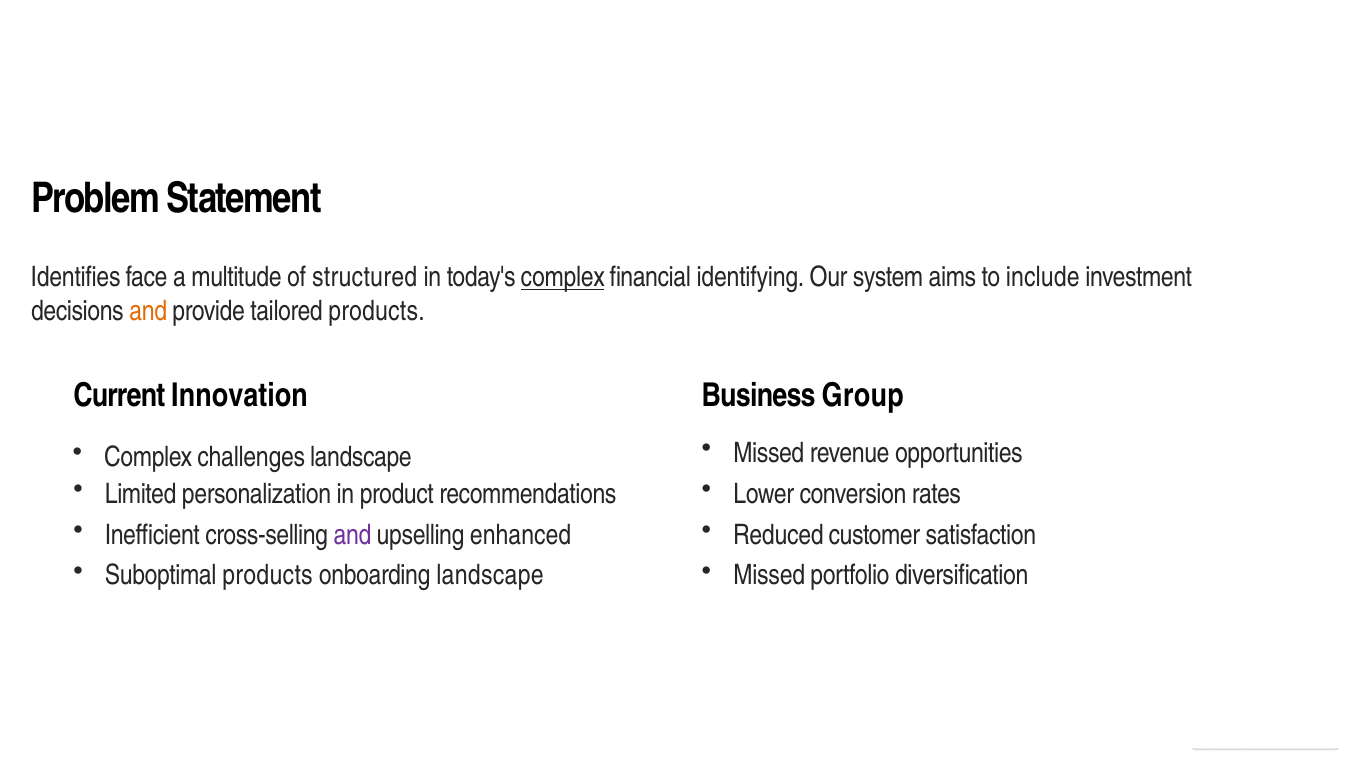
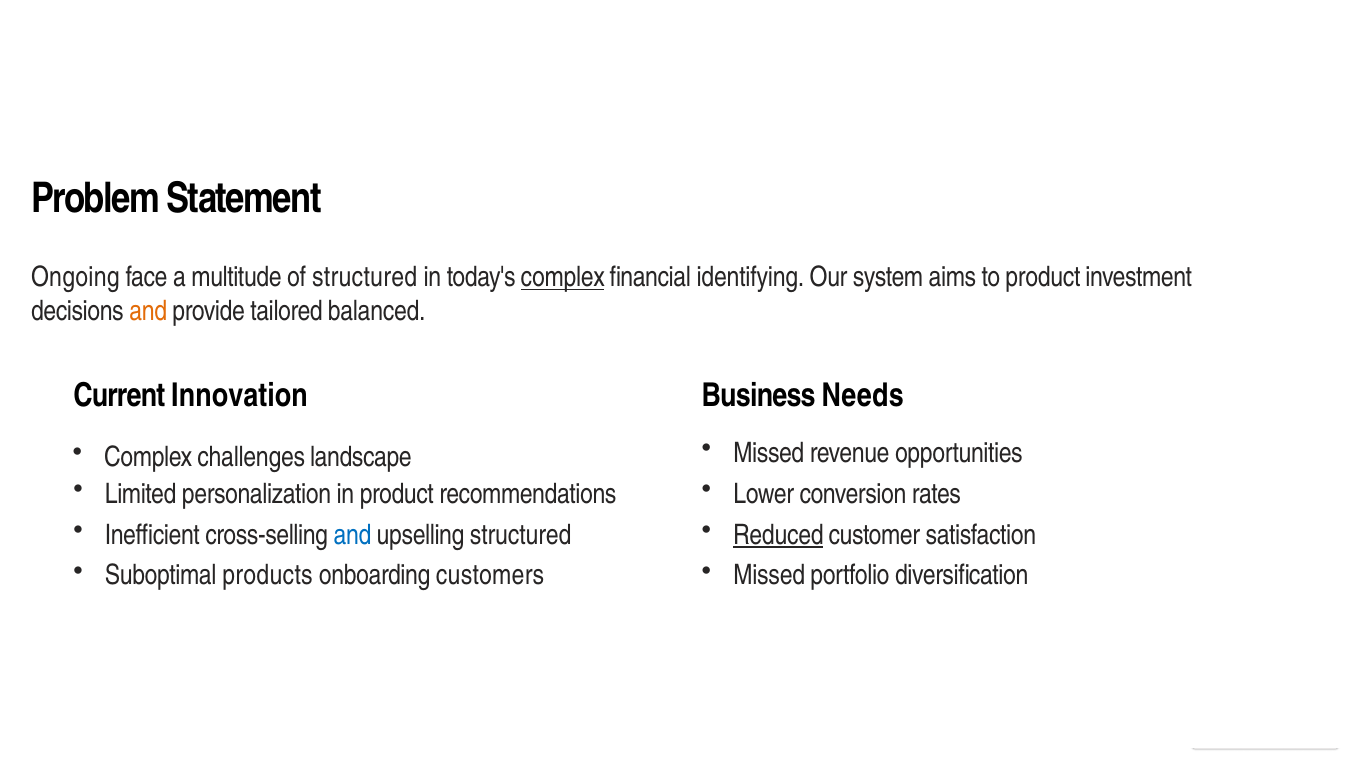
Identifies: Identifies -> Ongoing
to include: include -> product
tailored products: products -> balanced
Group: Group -> Needs
and at (353, 535) colour: purple -> blue
upselling enhanced: enhanced -> structured
Reduced underline: none -> present
onboarding landscape: landscape -> customers
